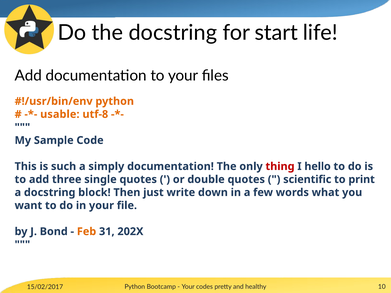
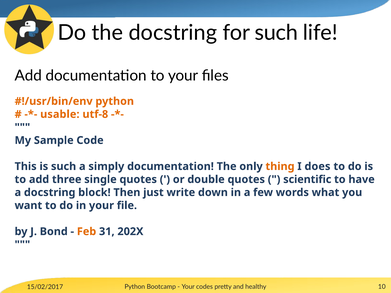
for start: start -> such
thing colour: red -> orange
hello: hello -> does
print: print -> have
